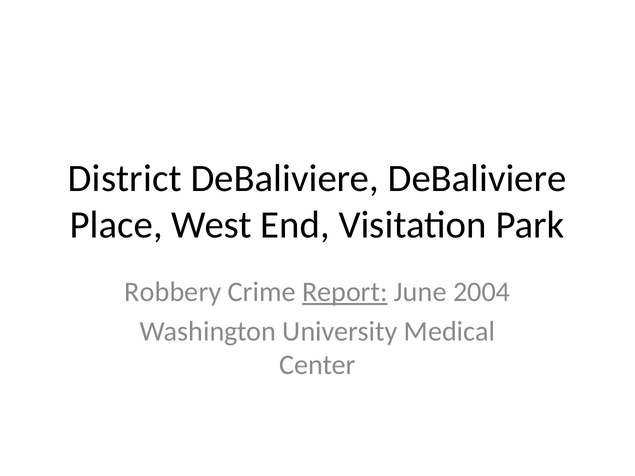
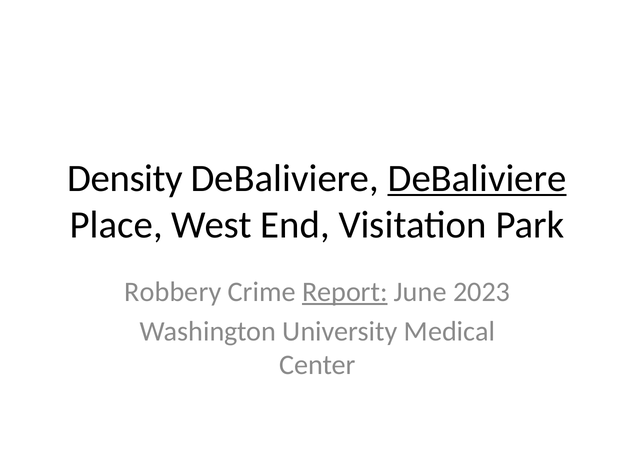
District: District -> Density
DeBaliviere at (477, 178) underline: none -> present
2004: 2004 -> 2023
